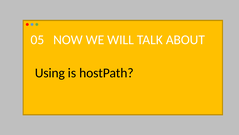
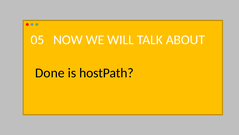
Using: Using -> Done
